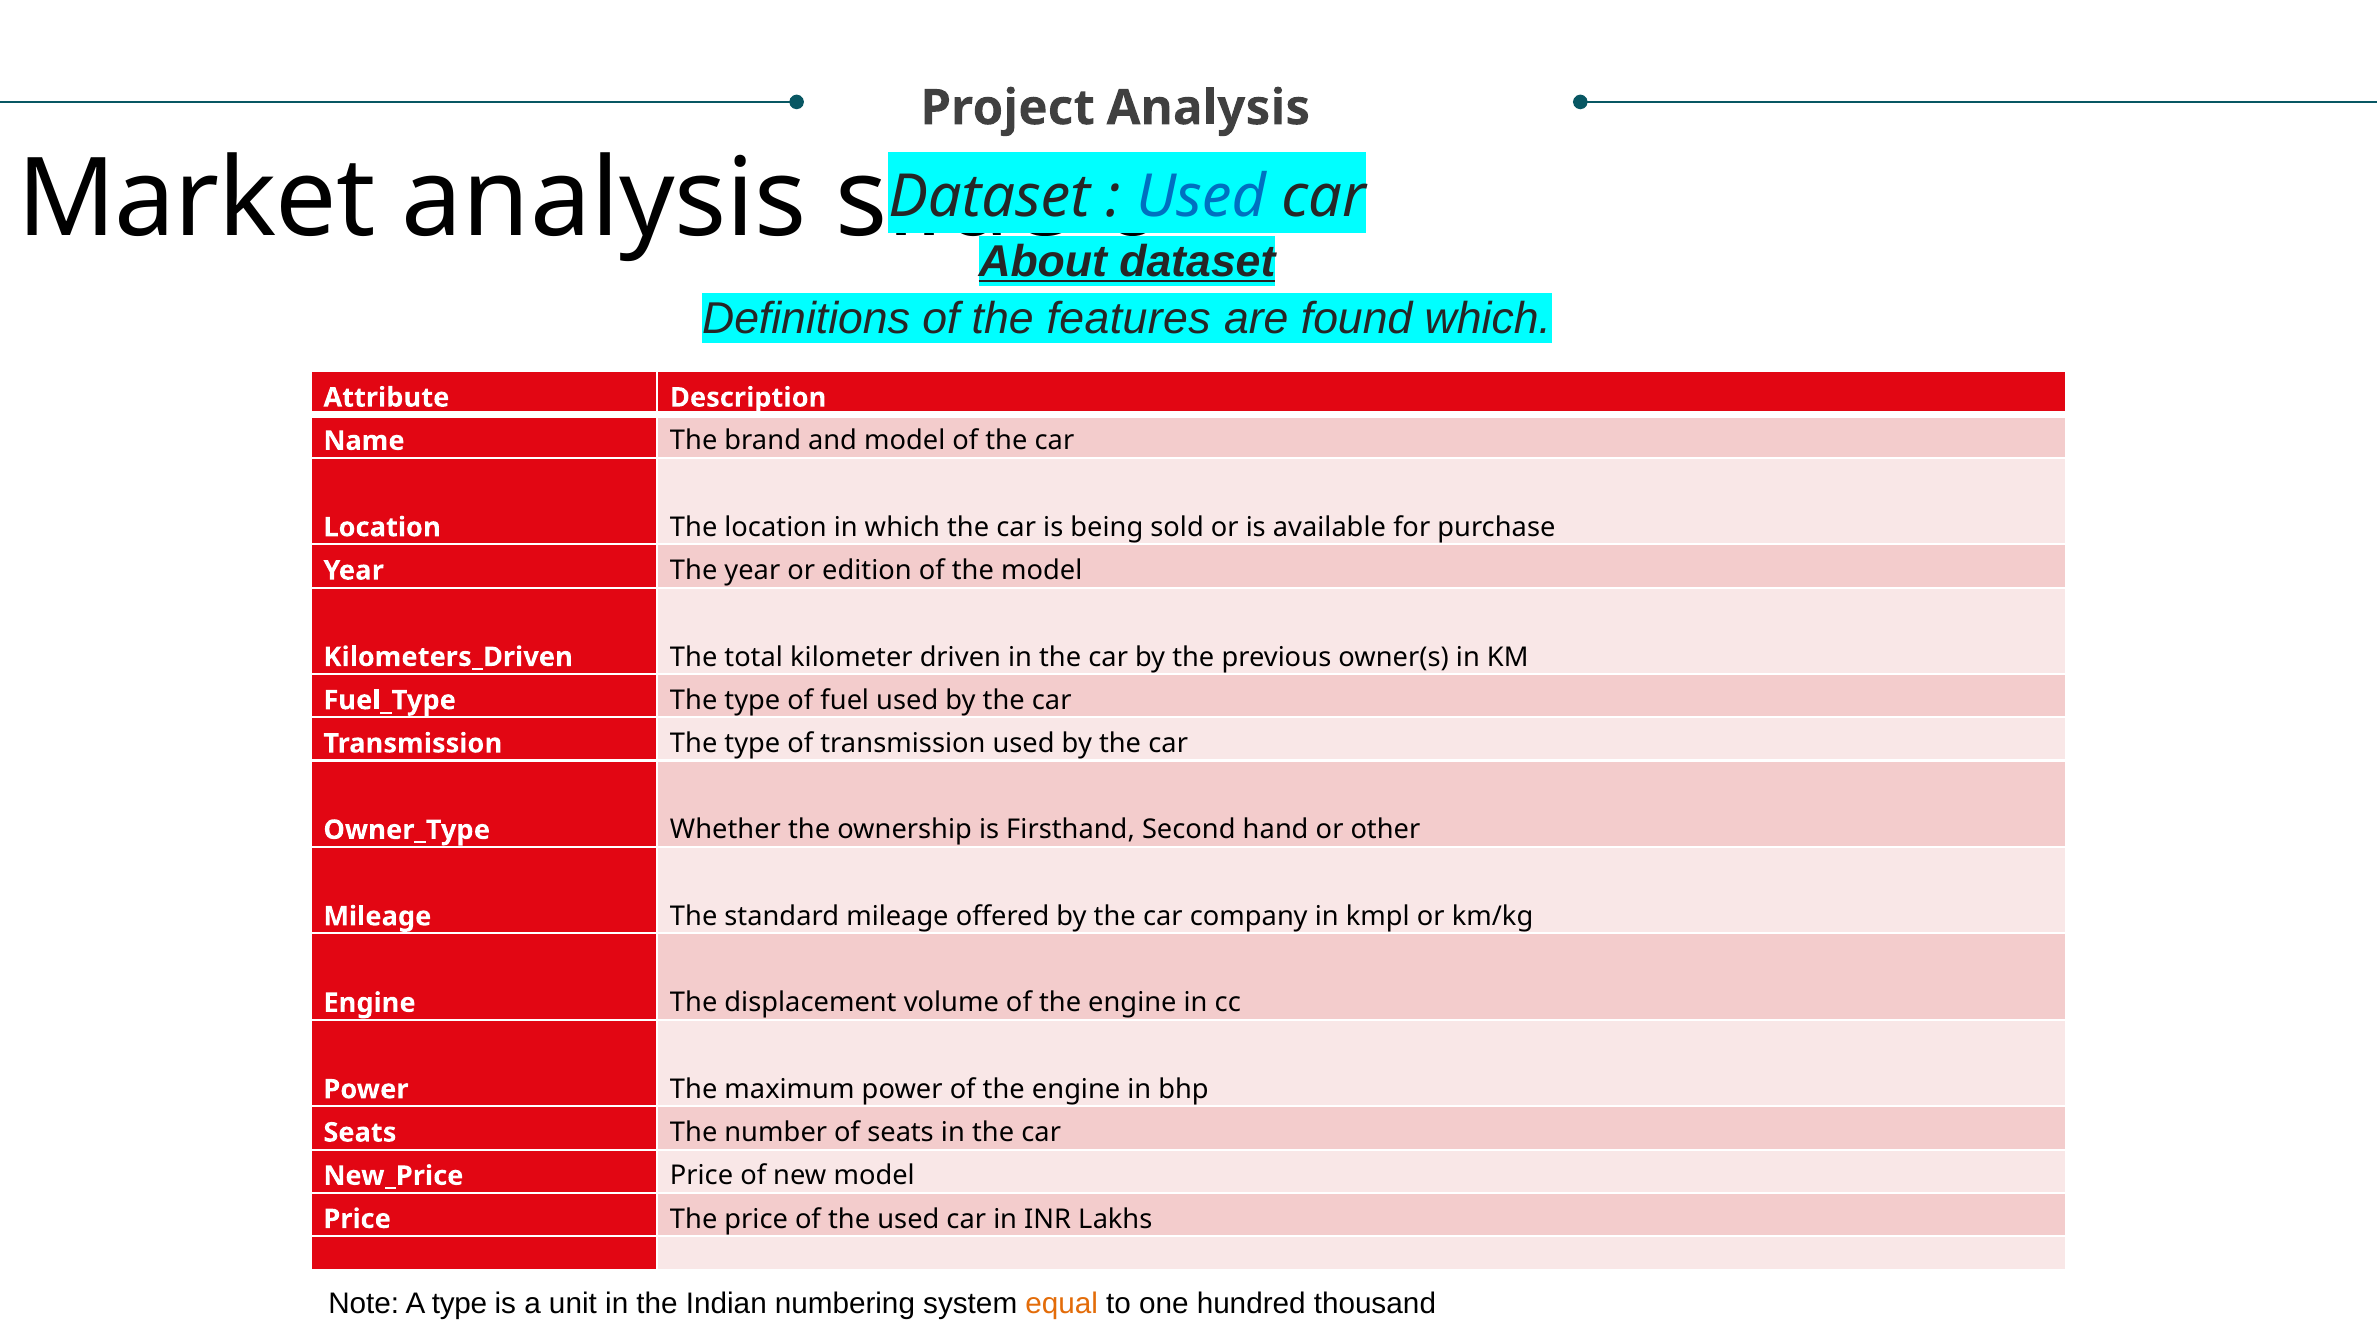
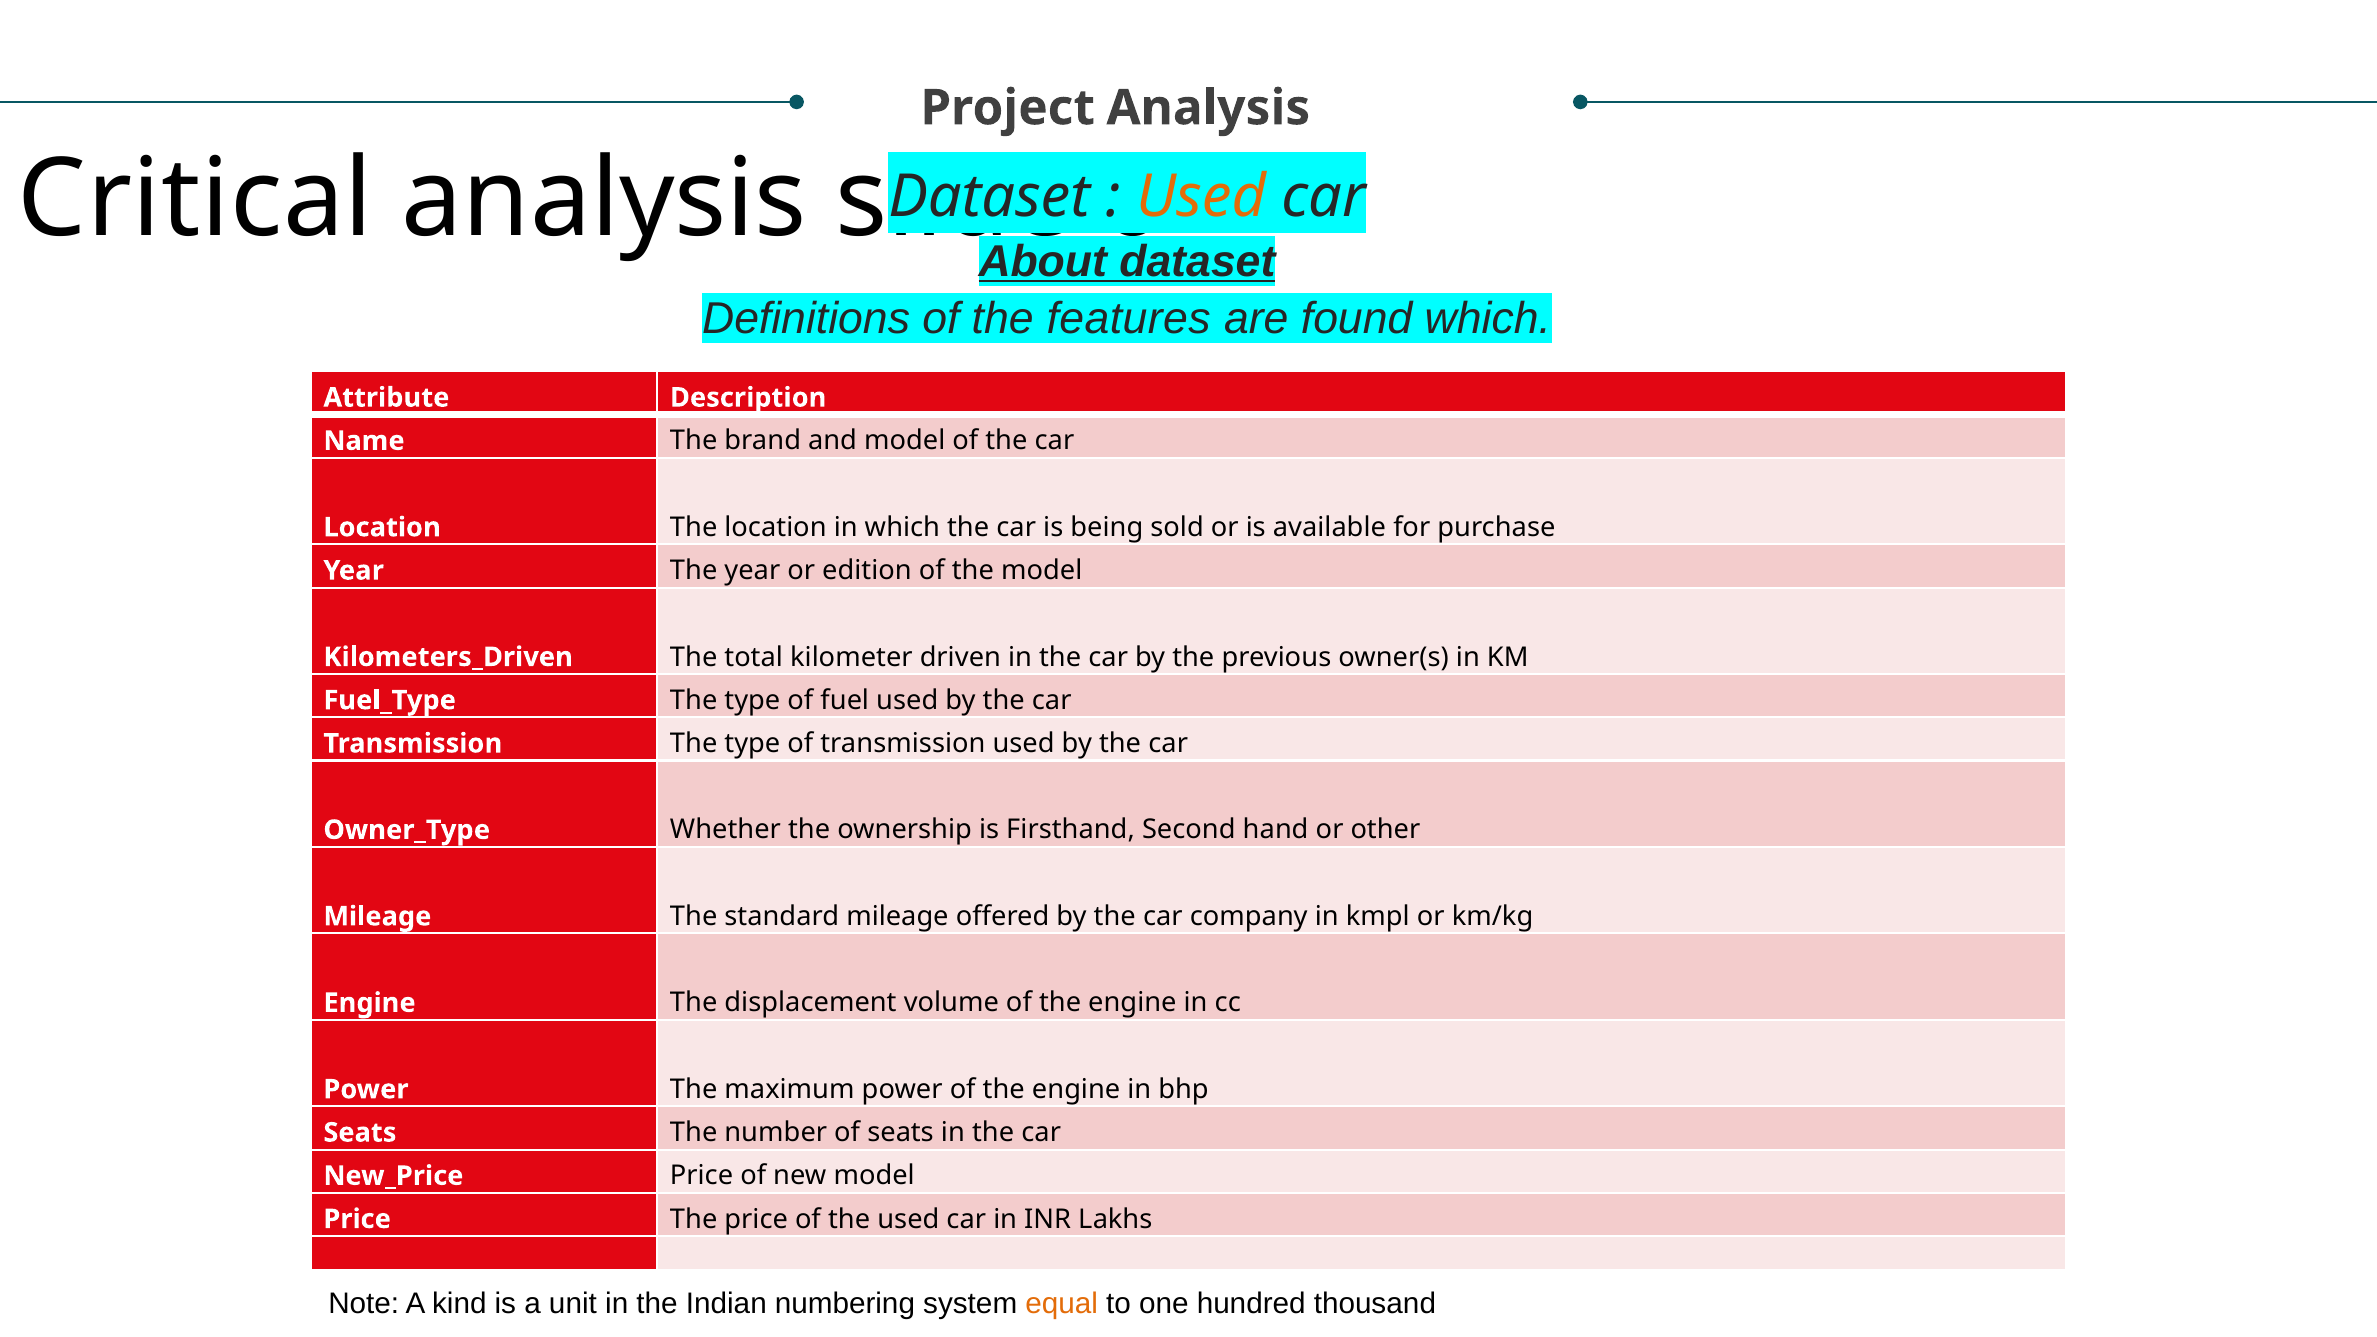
Market: Market -> Critical
Used at (1201, 196) colour: blue -> orange
A type: type -> kind
